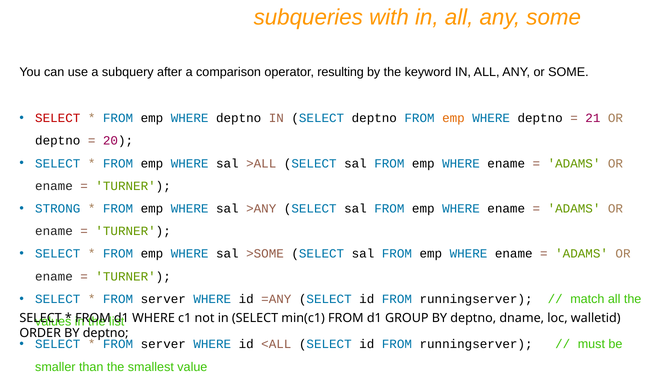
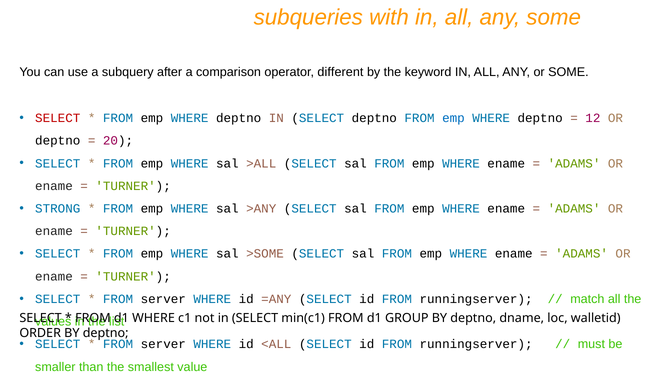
resulting: resulting -> different
emp at (453, 118) colour: orange -> blue
21: 21 -> 12
